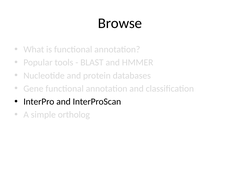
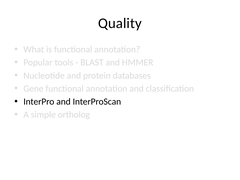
Browse: Browse -> Quality
